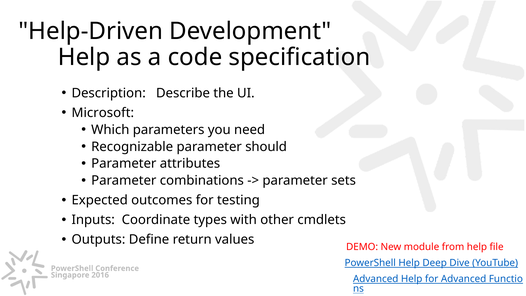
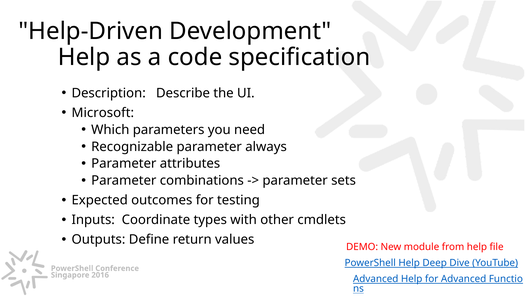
should: should -> always
